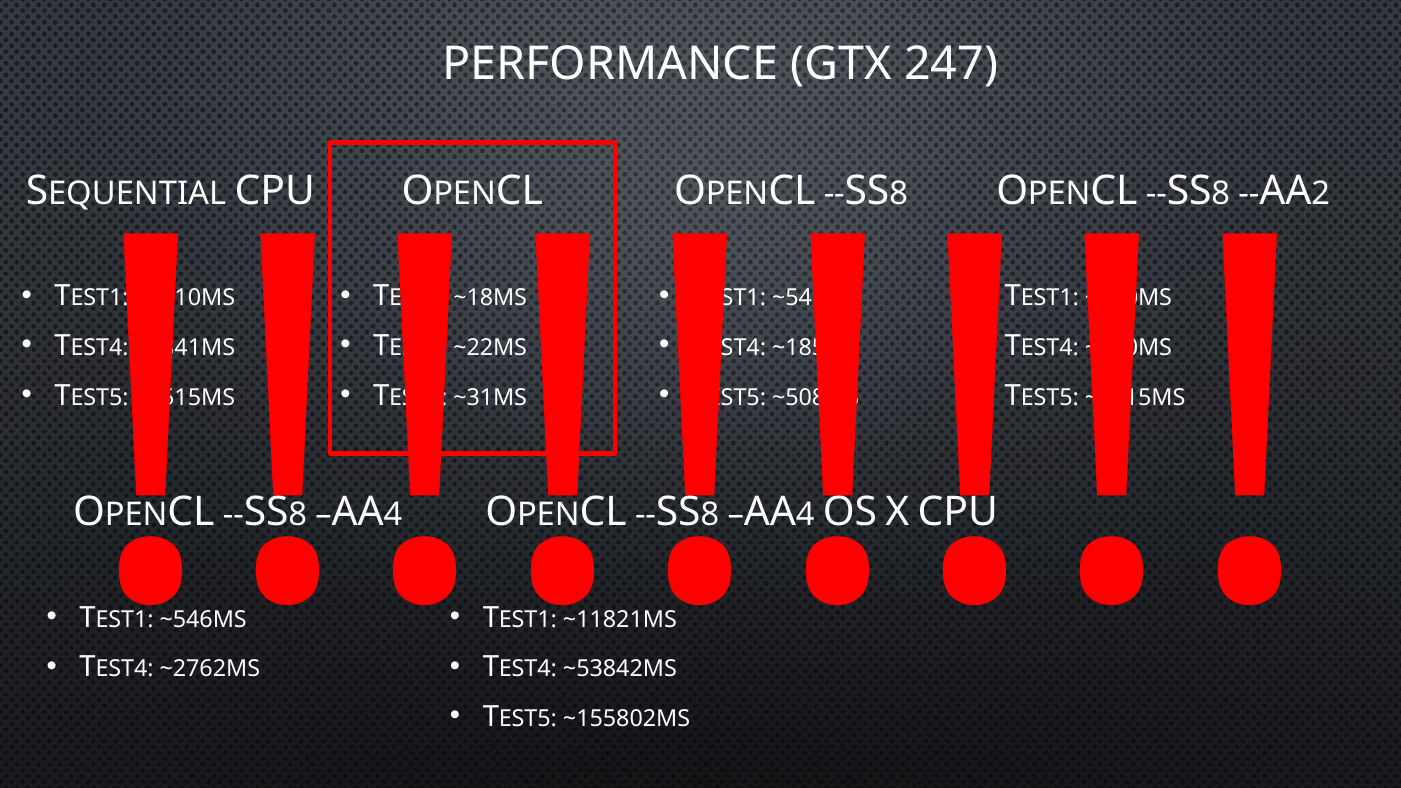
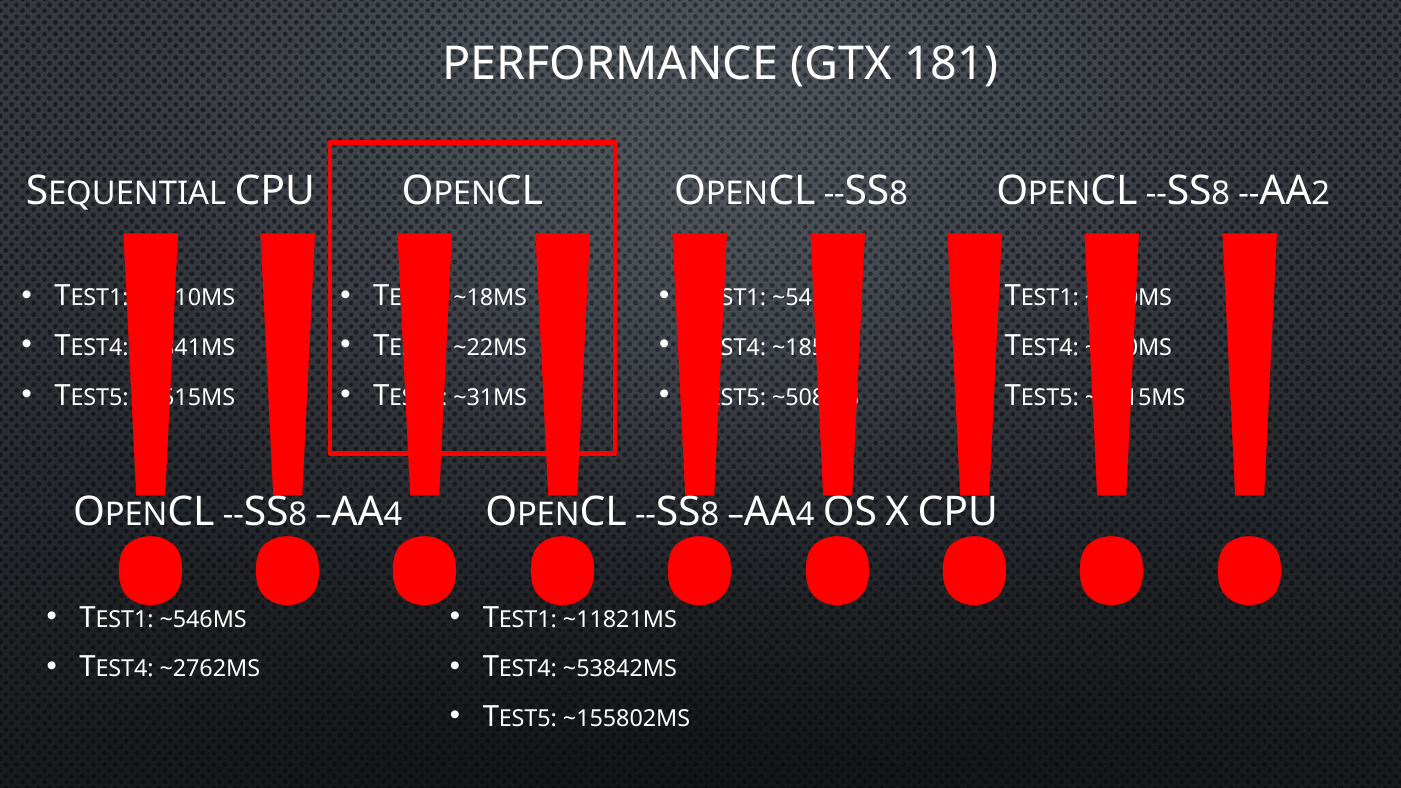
247: 247 -> 181
